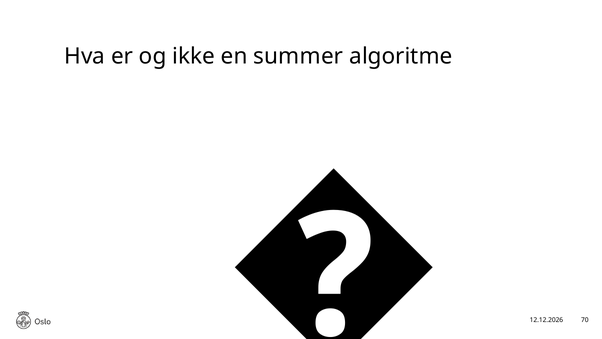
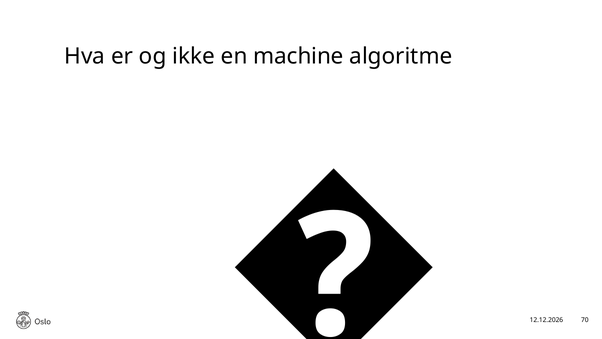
summer: summer -> machine
